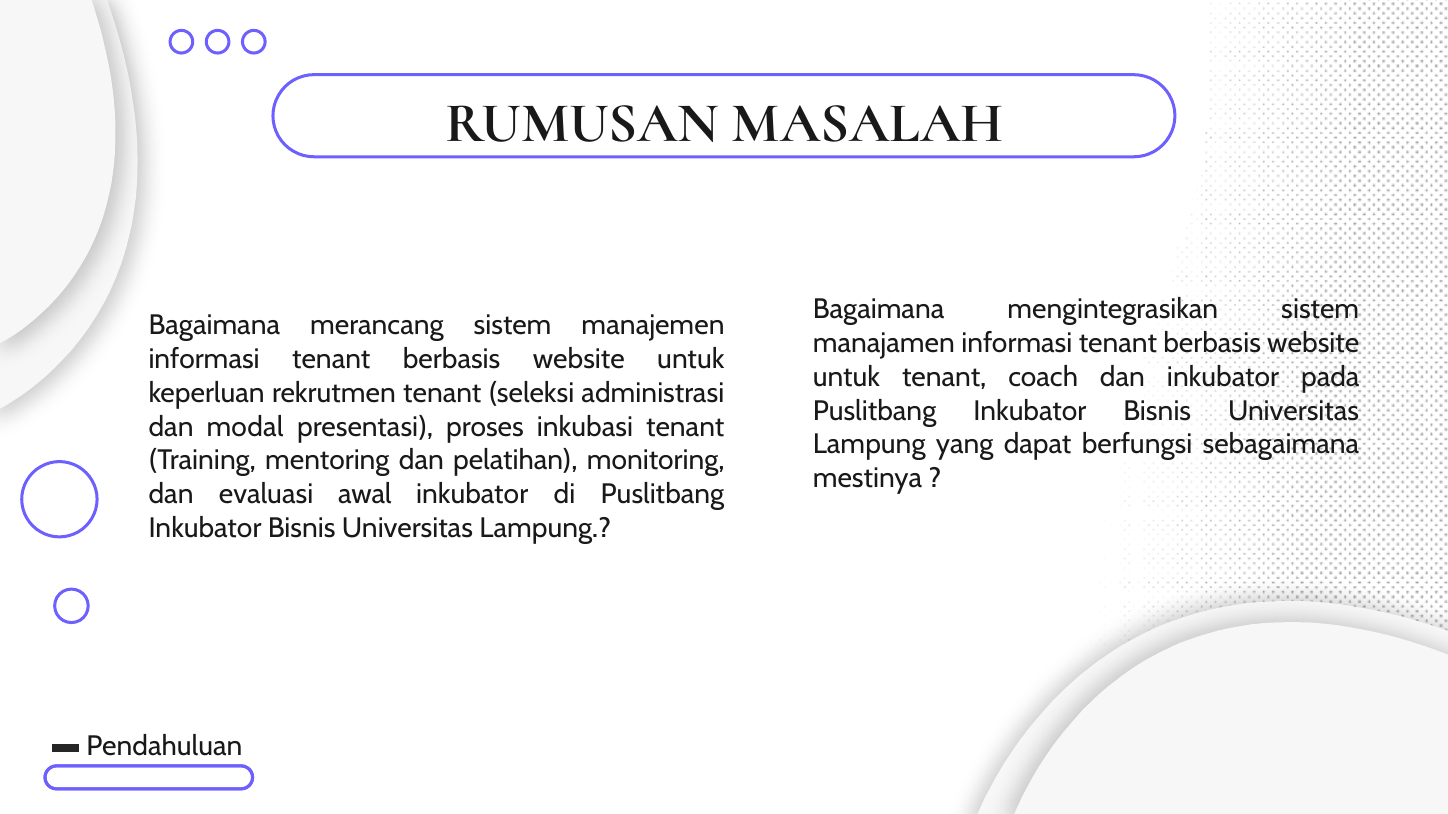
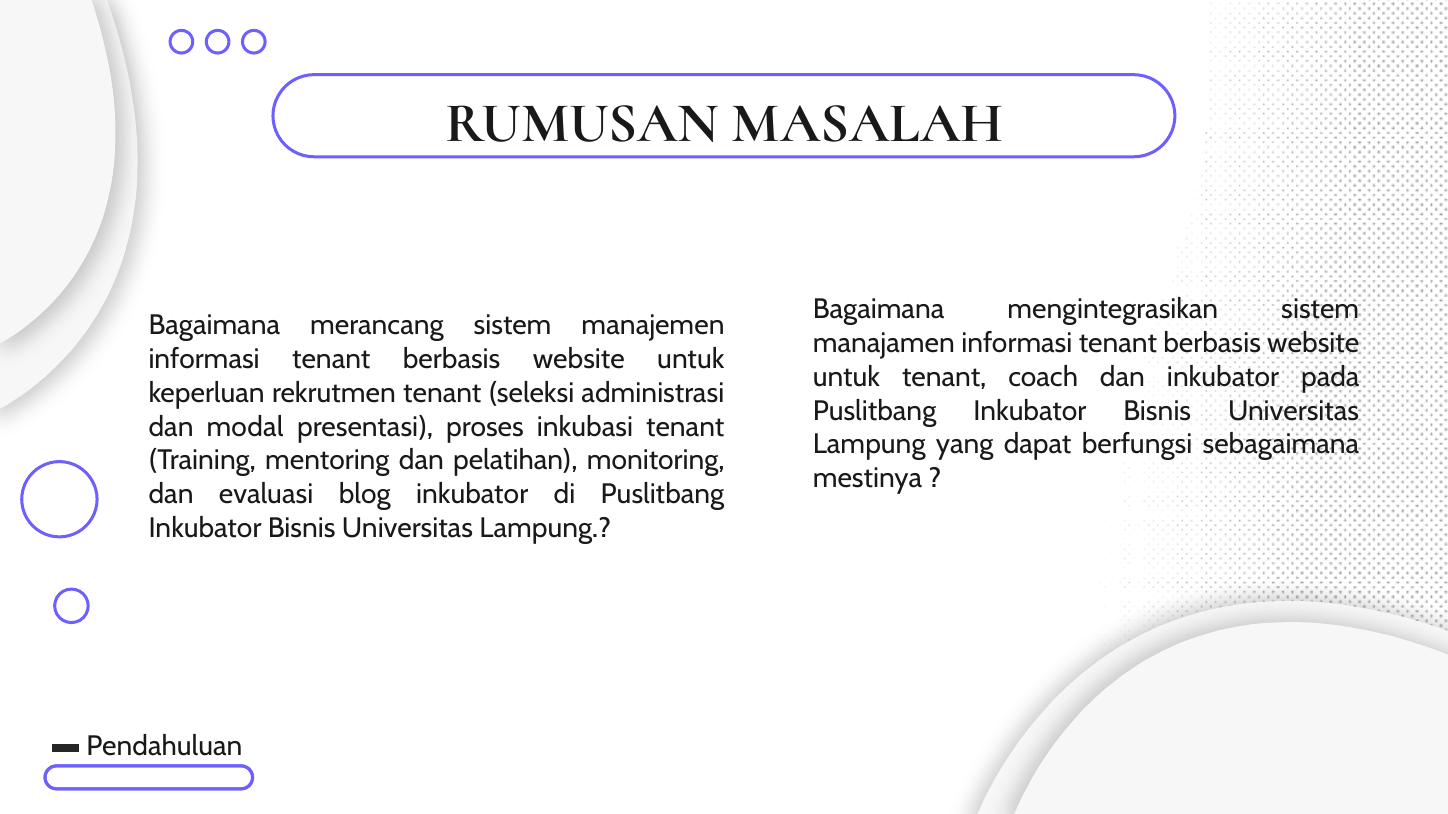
awal: awal -> blog
